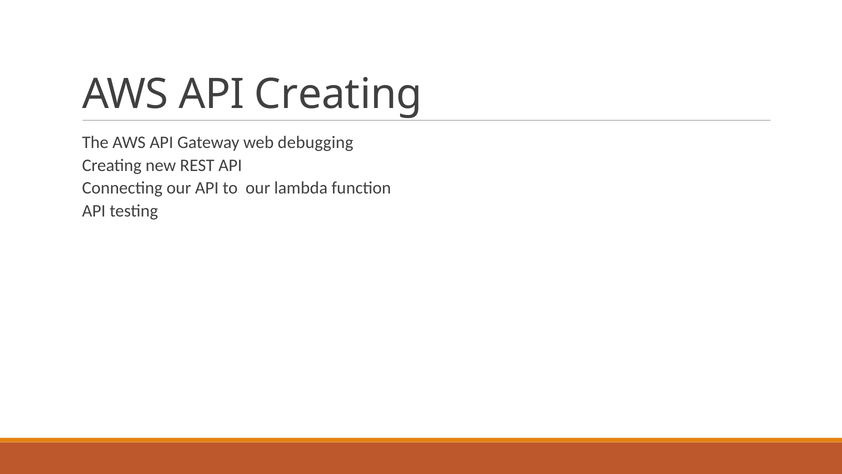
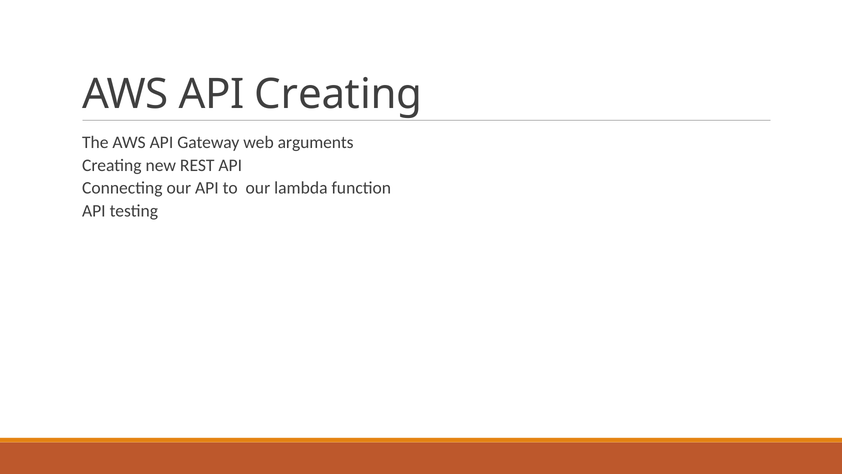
debugging: debugging -> arguments
